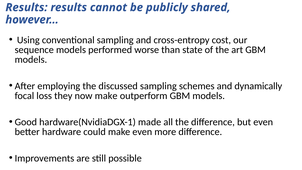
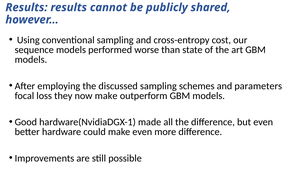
dynamically: dynamically -> parameters
